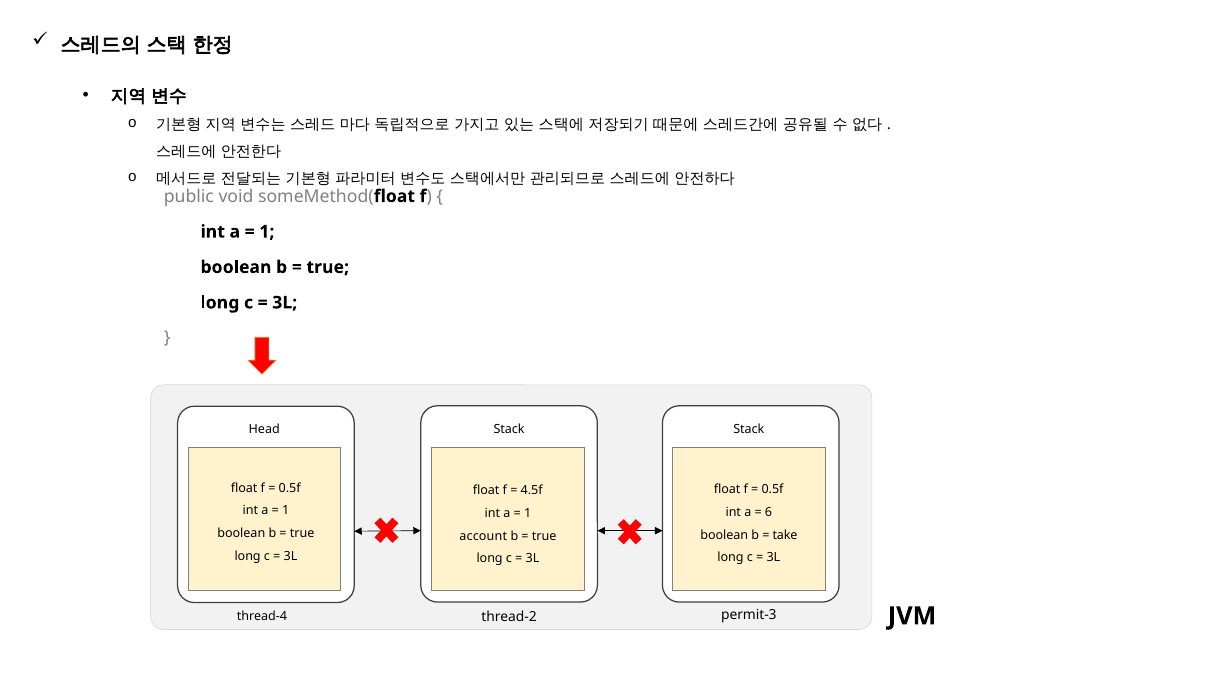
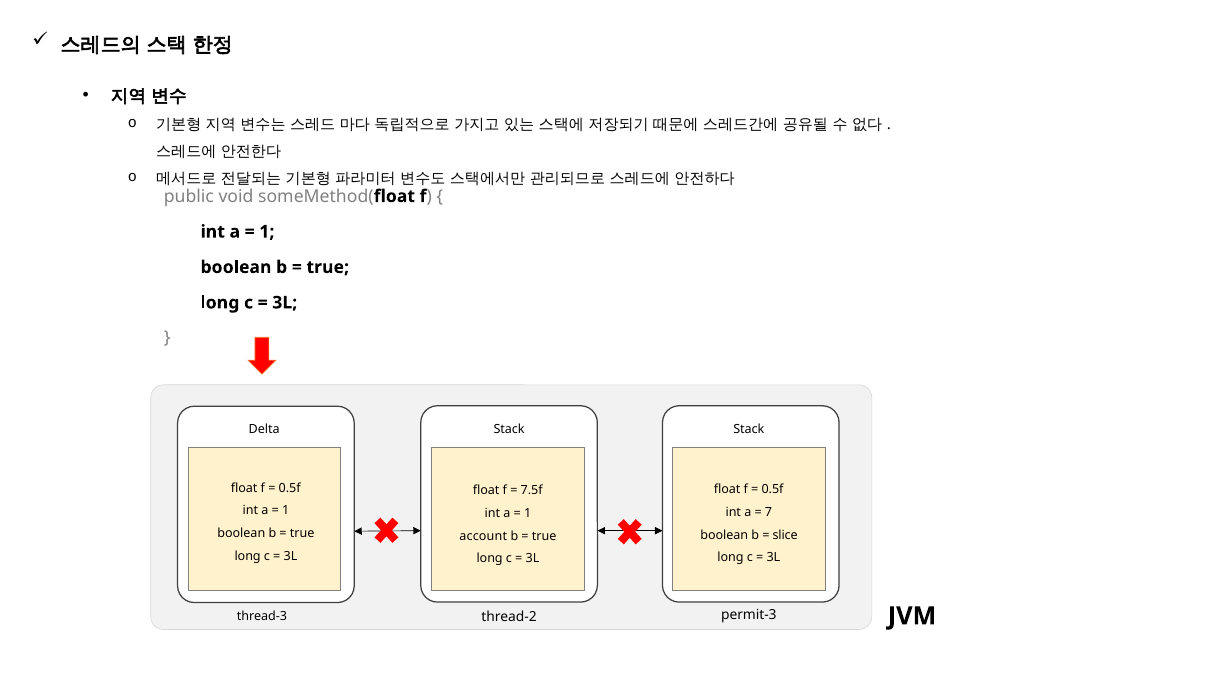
Head: Head -> Delta
4.5f: 4.5f -> 7.5f
6: 6 -> 7
take: take -> slice
thread-4: thread-4 -> thread-3
